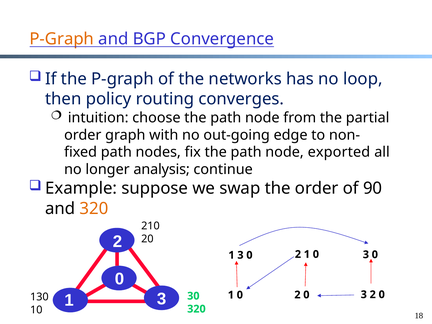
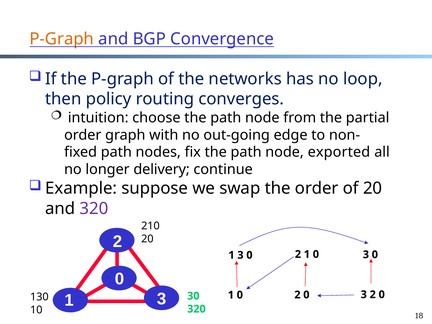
analysis: analysis -> delivery
of 90: 90 -> 20
320 at (94, 209) colour: orange -> purple
